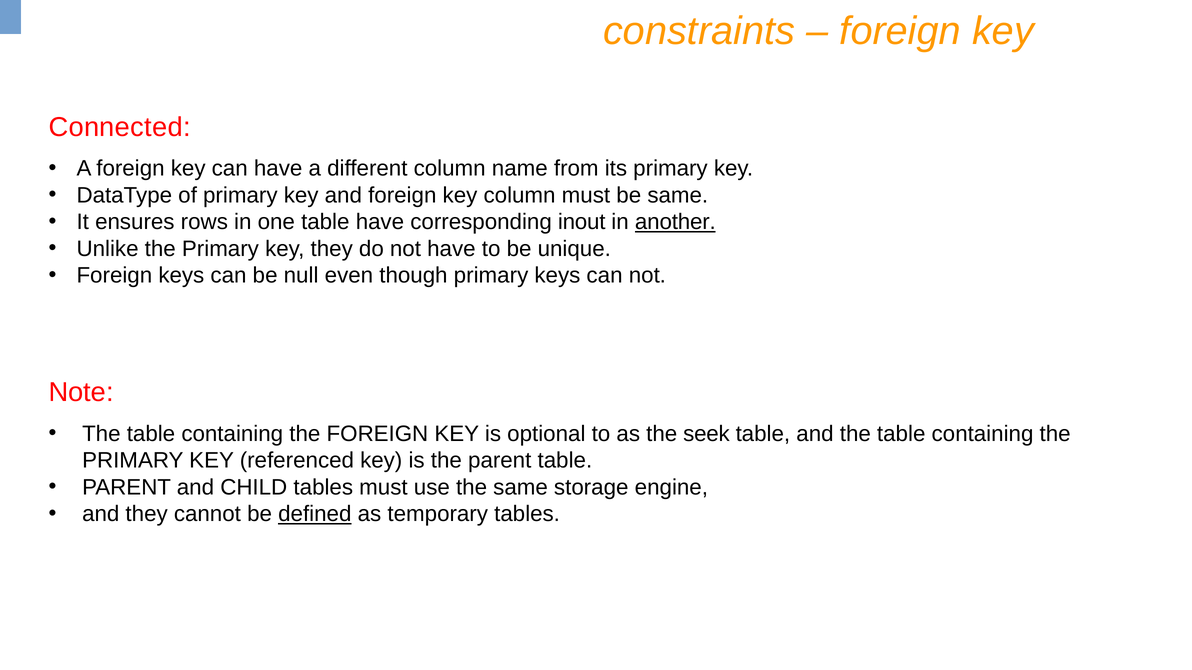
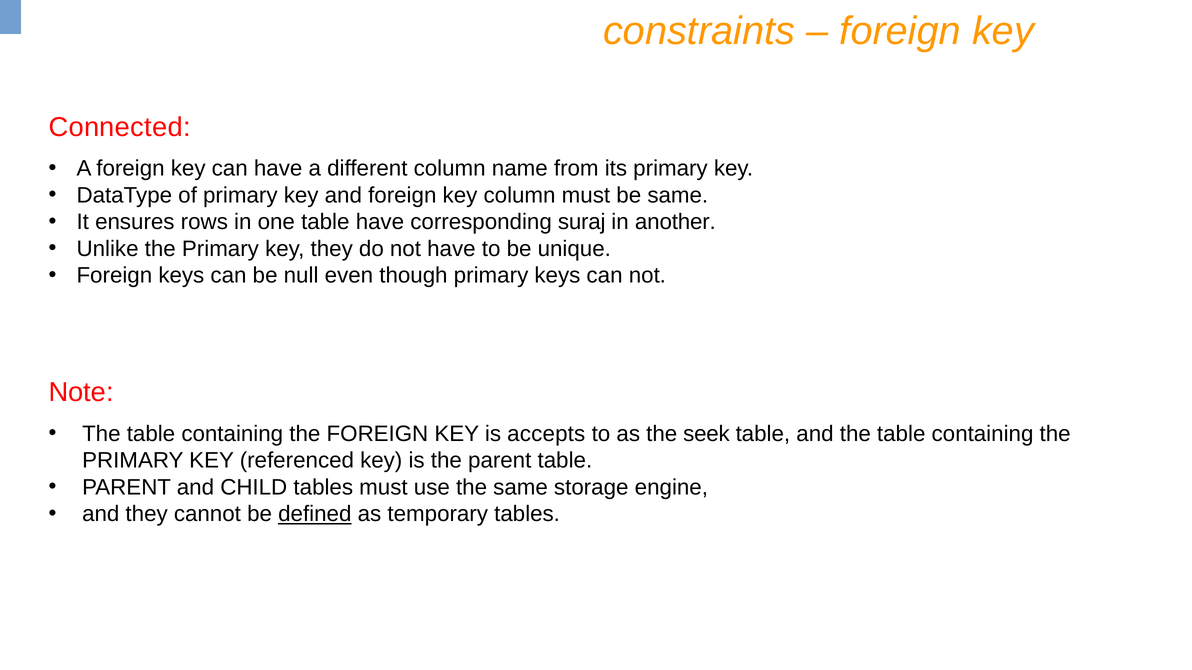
inout: inout -> suraj
another underline: present -> none
optional: optional -> accepts
